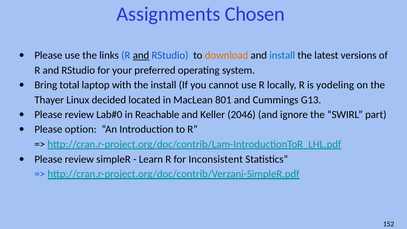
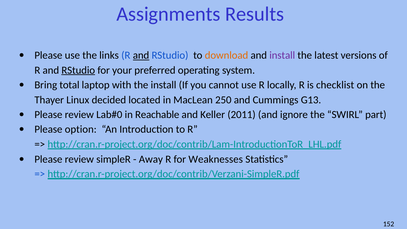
Chosen: Chosen -> Results
install at (282, 55) colour: blue -> purple
RStudio at (78, 70) underline: none -> present
yodeling: yodeling -> checklist
801: 801 -> 250
2046: 2046 -> 2011
Learn: Learn -> Away
Inconsistent: Inconsistent -> Weaknesses
